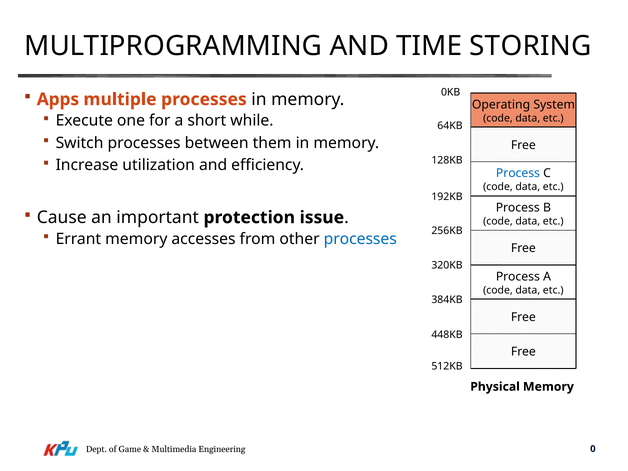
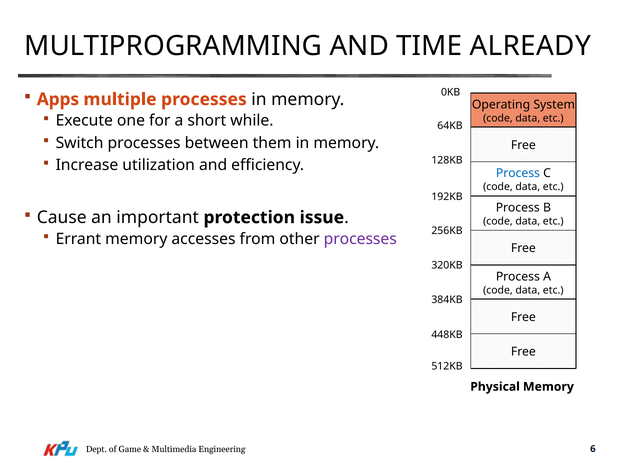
STORING: STORING -> ALREADY
processes at (360, 239) colour: blue -> purple
0: 0 -> 6
